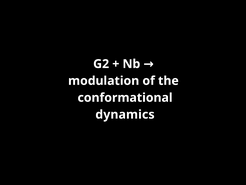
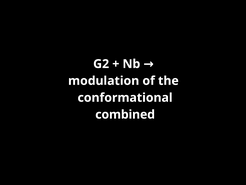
dynamics: dynamics -> combined
